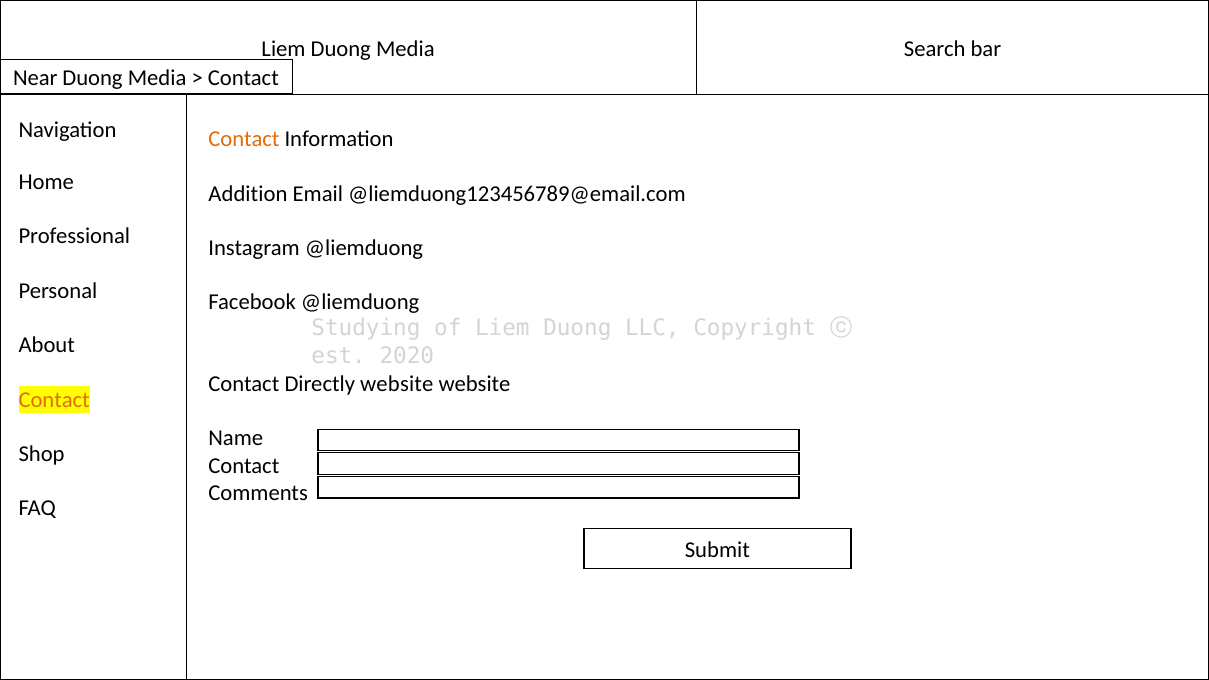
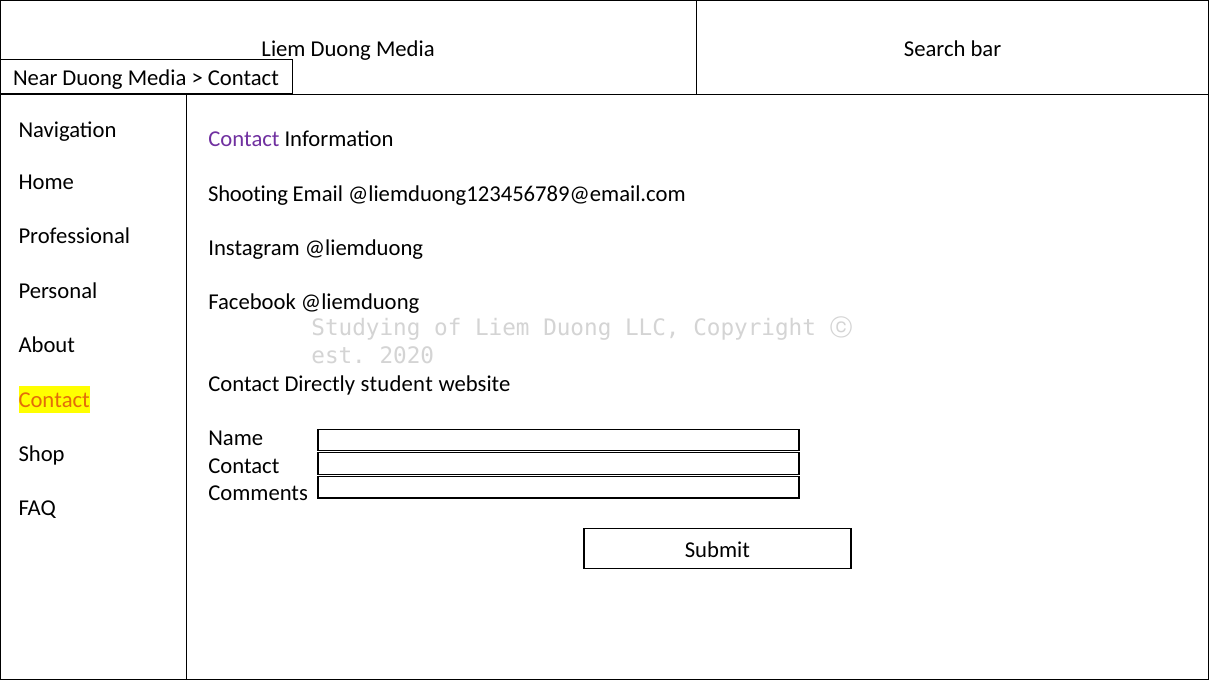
Contact at (244, 139) colour: orange -> purple
Addition: Addition -> Shooting
Directly website: website -> student
